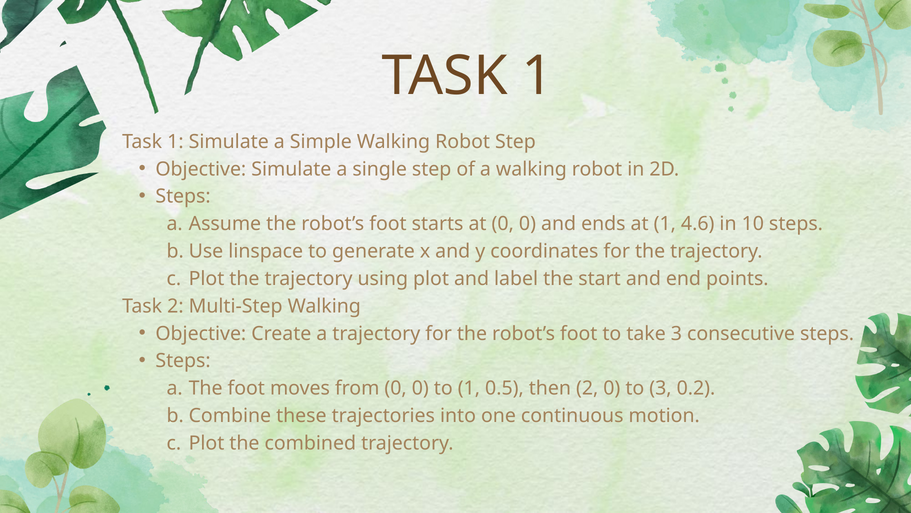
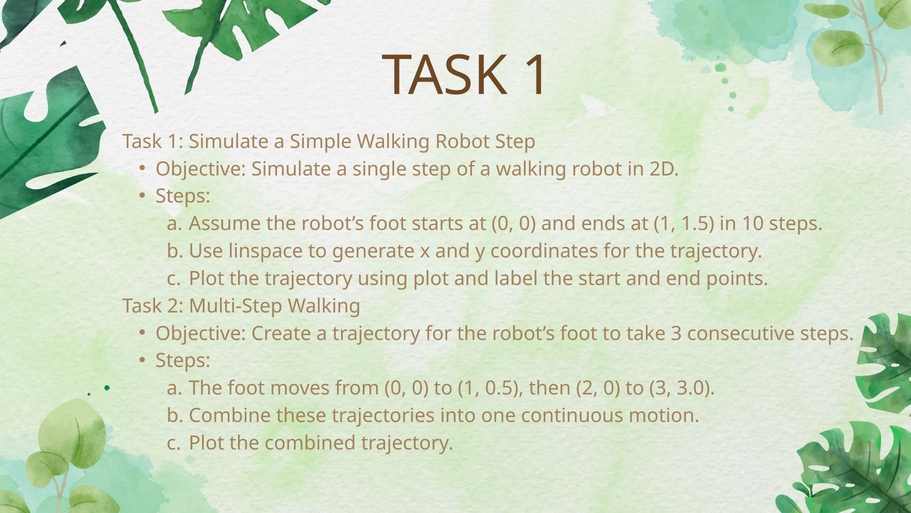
4.6: 4.6 -> 1.5
0.2: 0.2 -> 3.0
